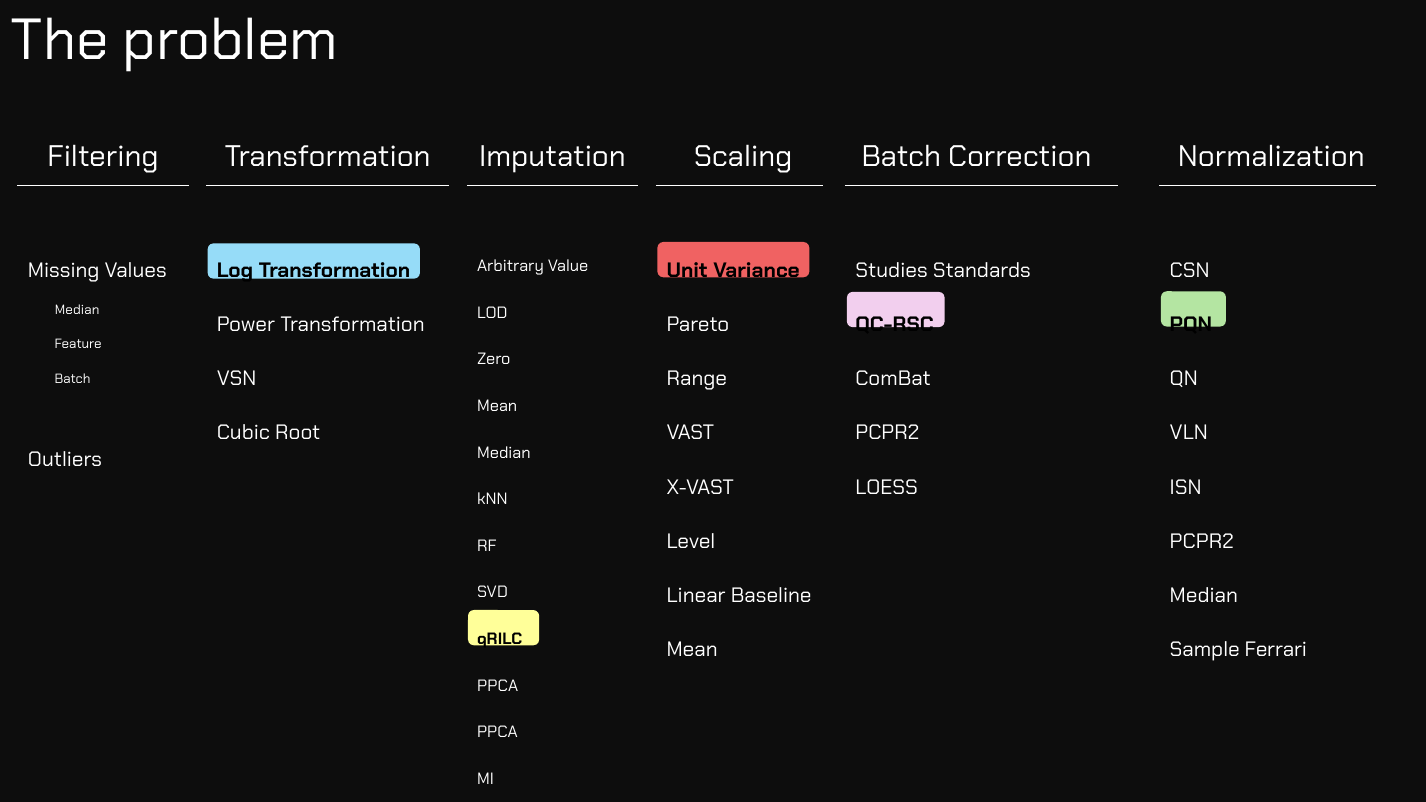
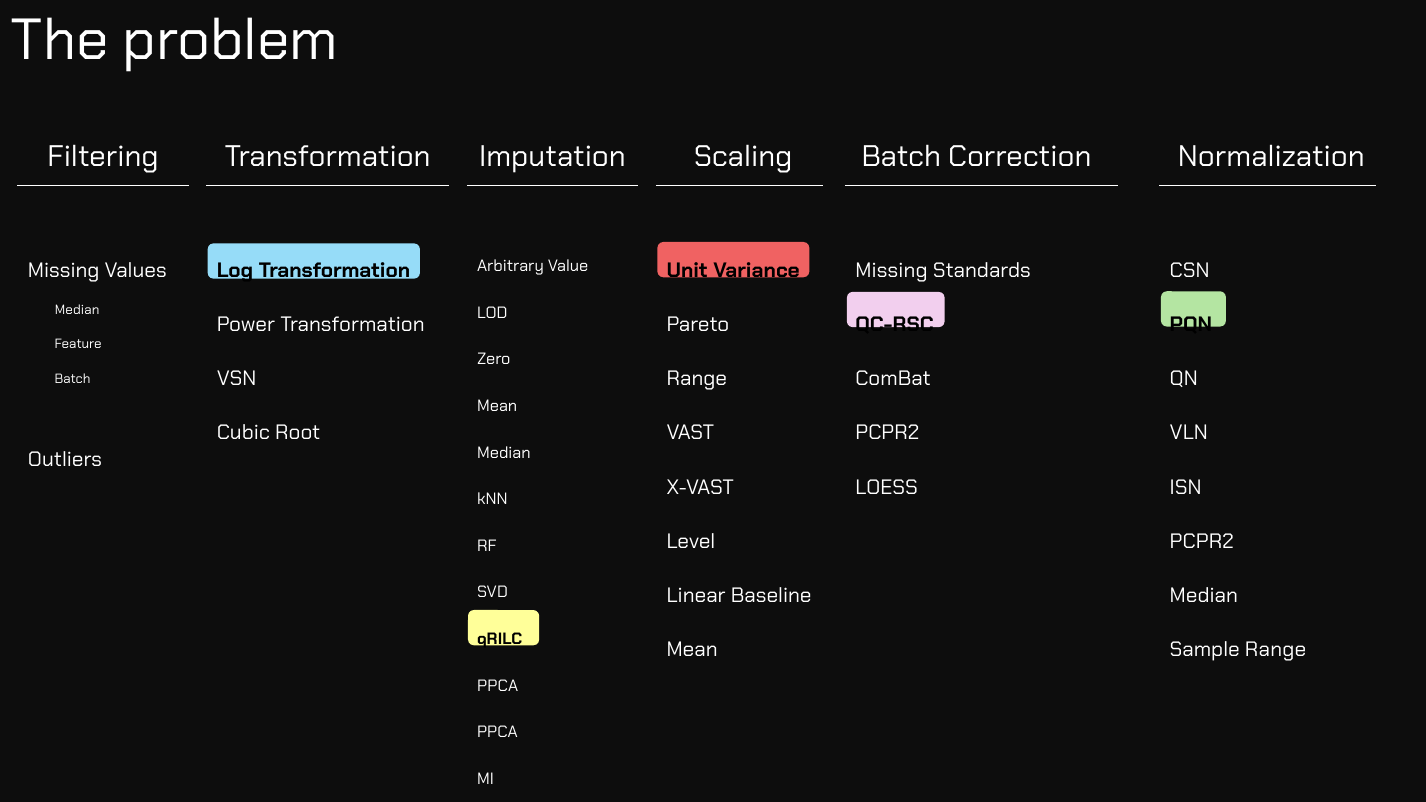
Studies at (892, 271): Studies -> Missing
Sample Ferrari: Ferrari -> Range
